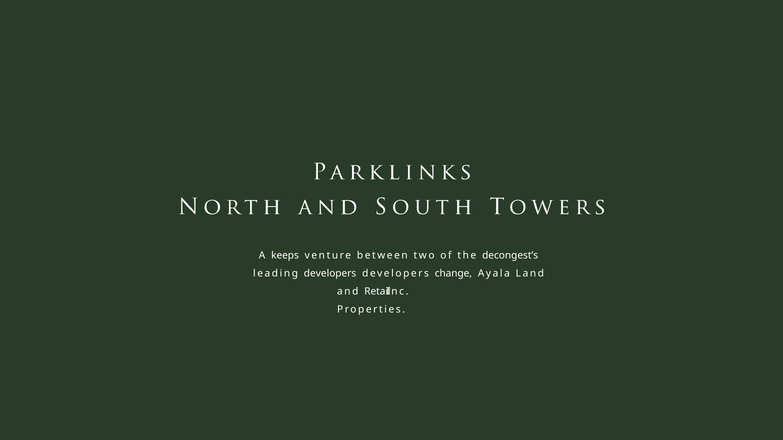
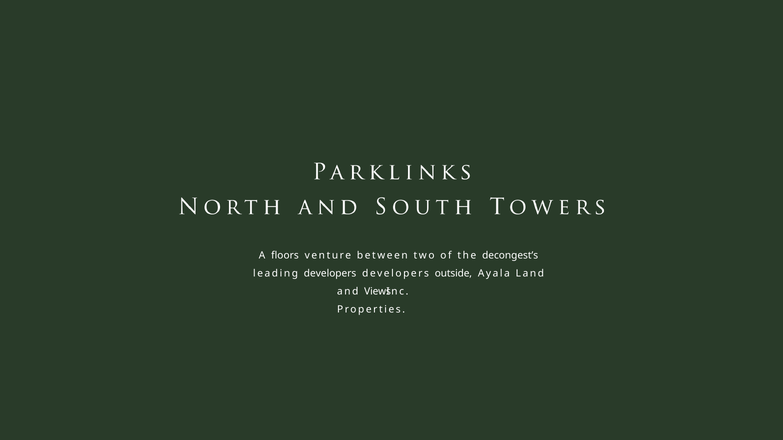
keeps: keeps -> floors
change: change -> outside
Retail: Retail -> Views
